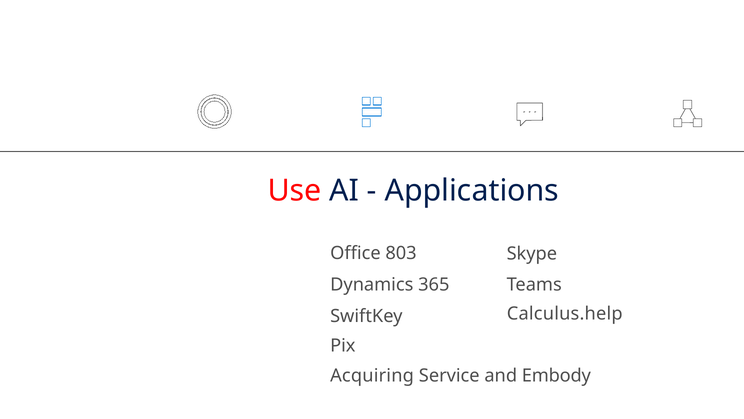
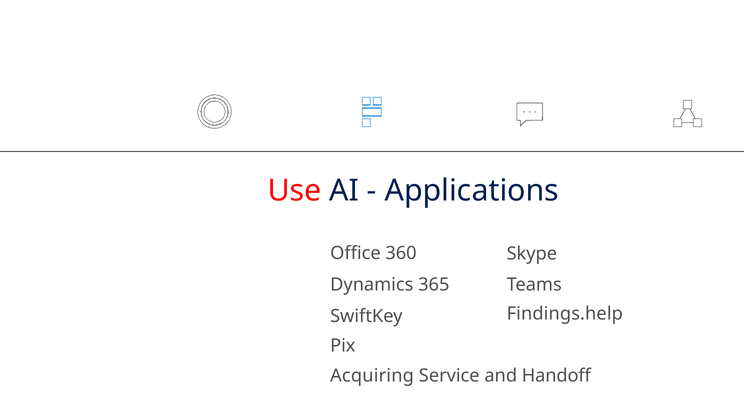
803: 803 -> 360
Calculus.help: Calculus.help -> Findings.help
Embody: Embody -> Handoff
